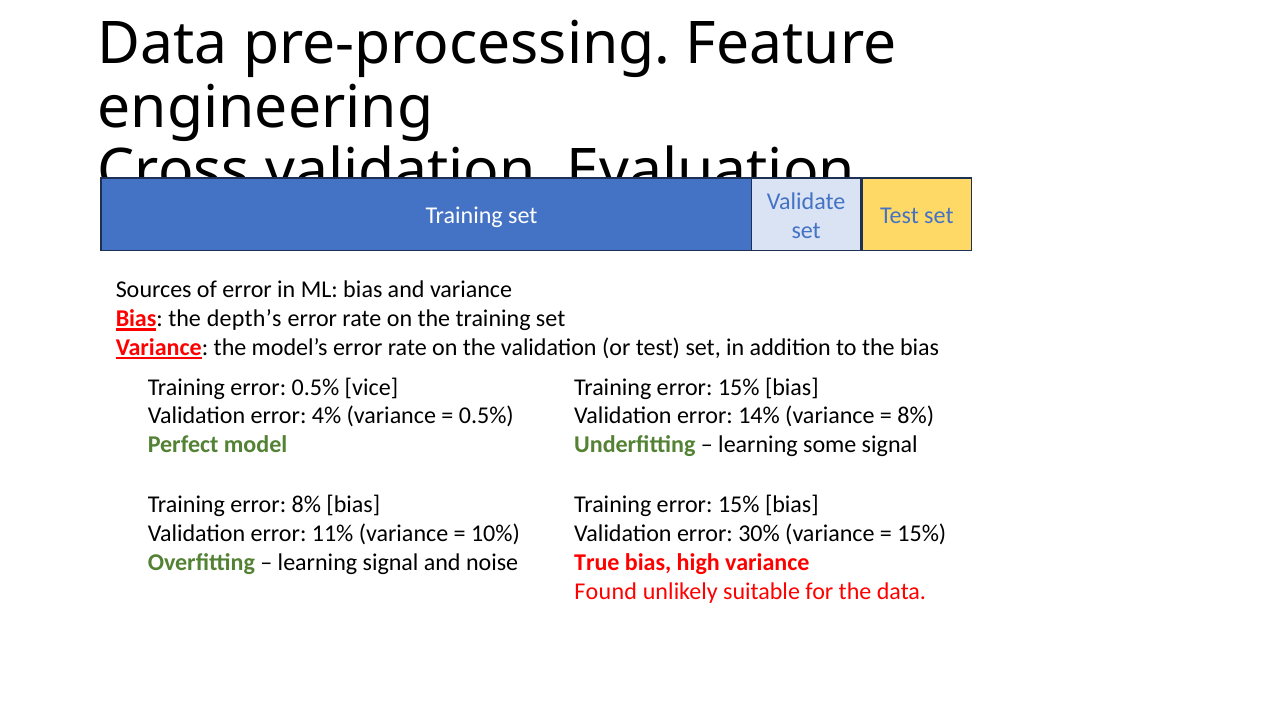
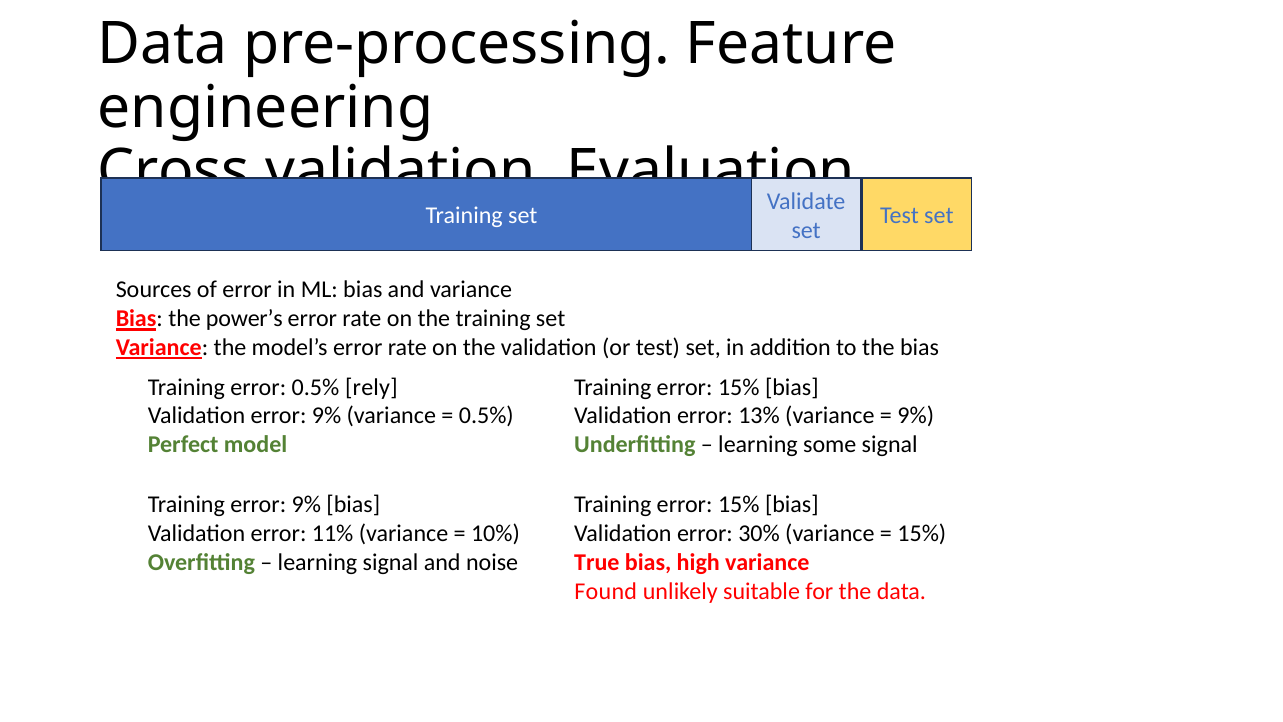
depth’s: depth’s -> power’s
vice: vice -> rely
Validation error 4%: 4% -> 9%
14%: 14% -> 13%
8% at (916, 416): 8% -> 9%
Training error 8%: 8% -> 9%
